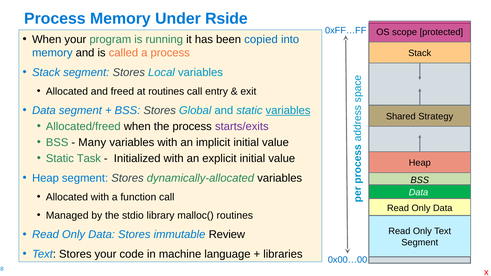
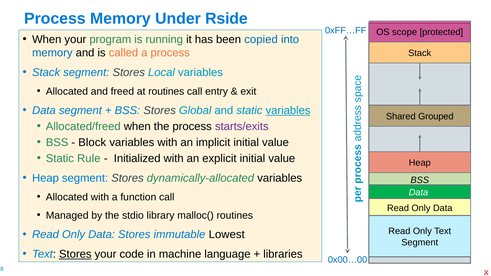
Strategy: Strategy -> Grouped
Many: Many -> Block
Task: Task -> Rule
Review: Review -> Lowest
Stores at (75, 254) underline: none -> present
